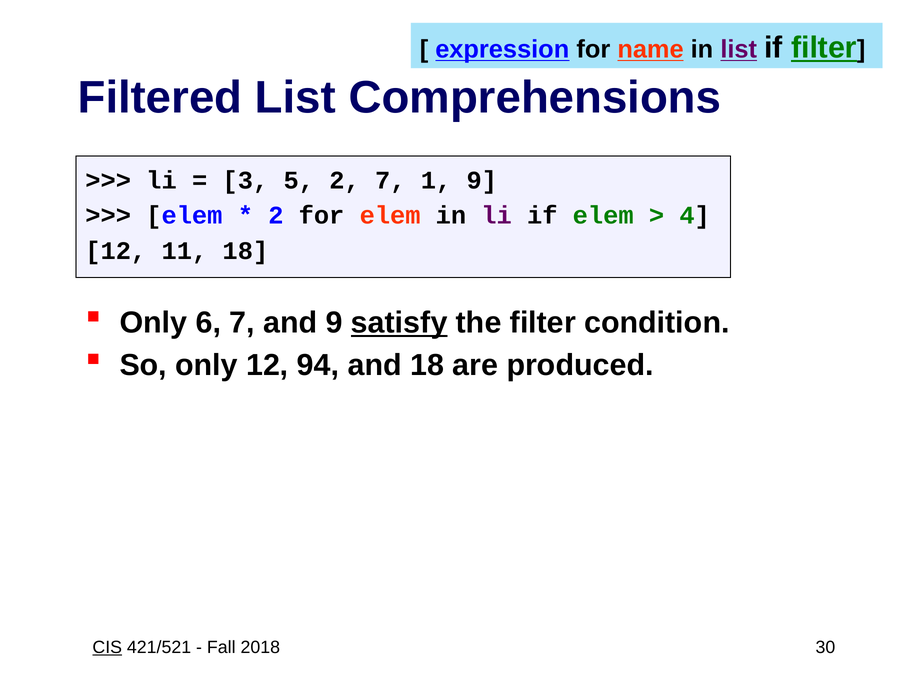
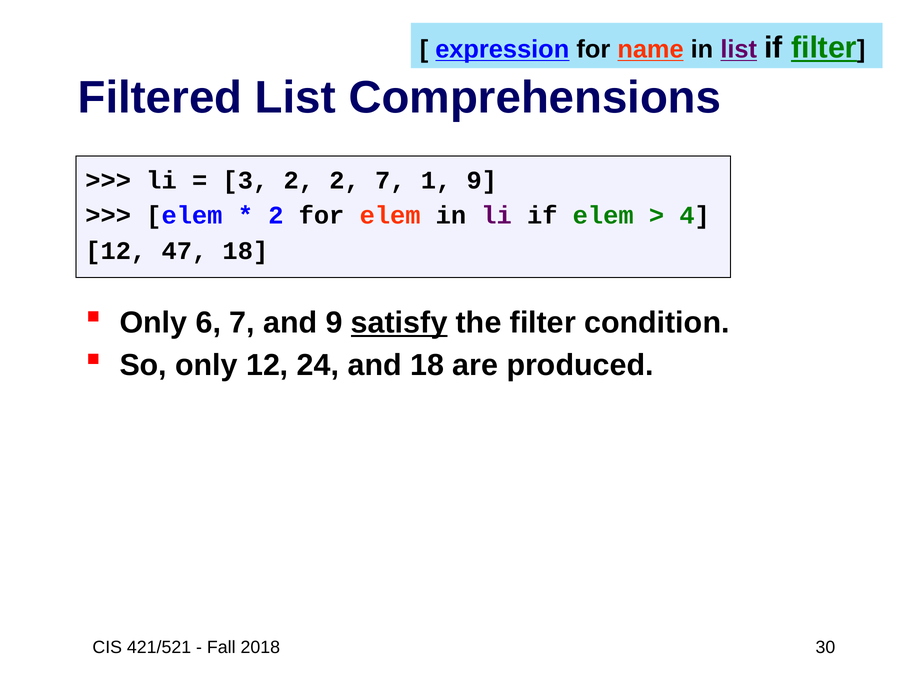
3 5: 5 -> 2
11: 11 -> 47
94: 94 -> 24
CIS underline: present -> none
